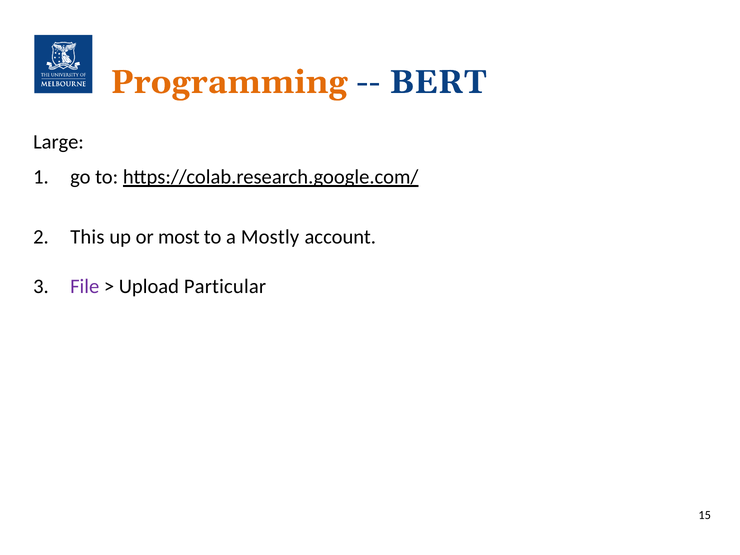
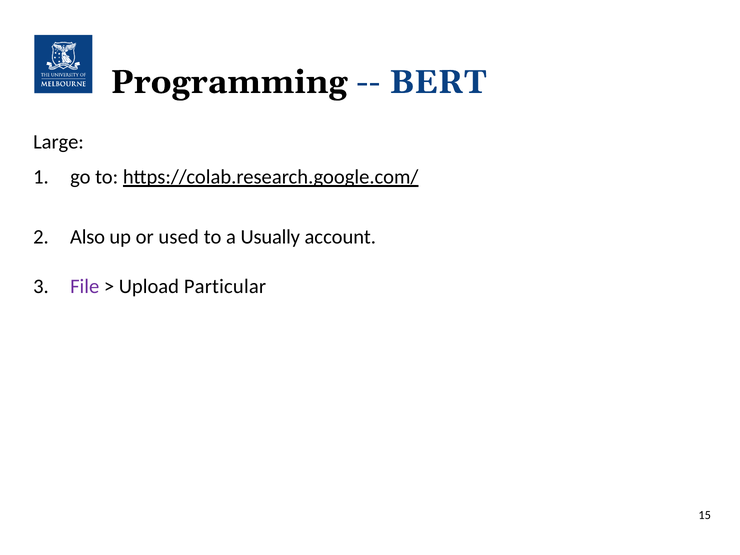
Programming colour: orange -> black
This: This -> Also
most: most -> used
Mostly: Mostly -> Usually
